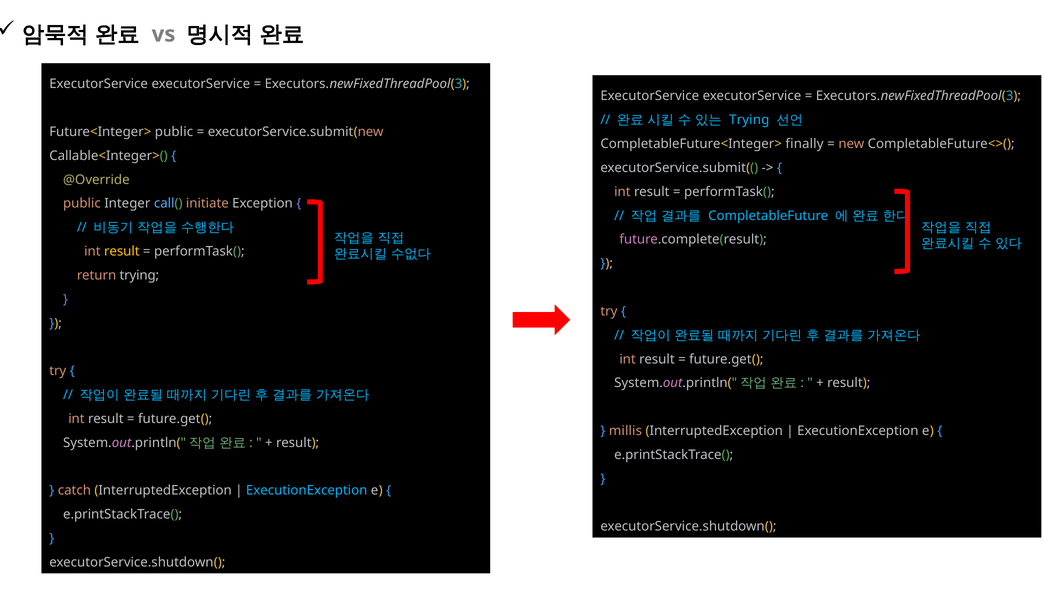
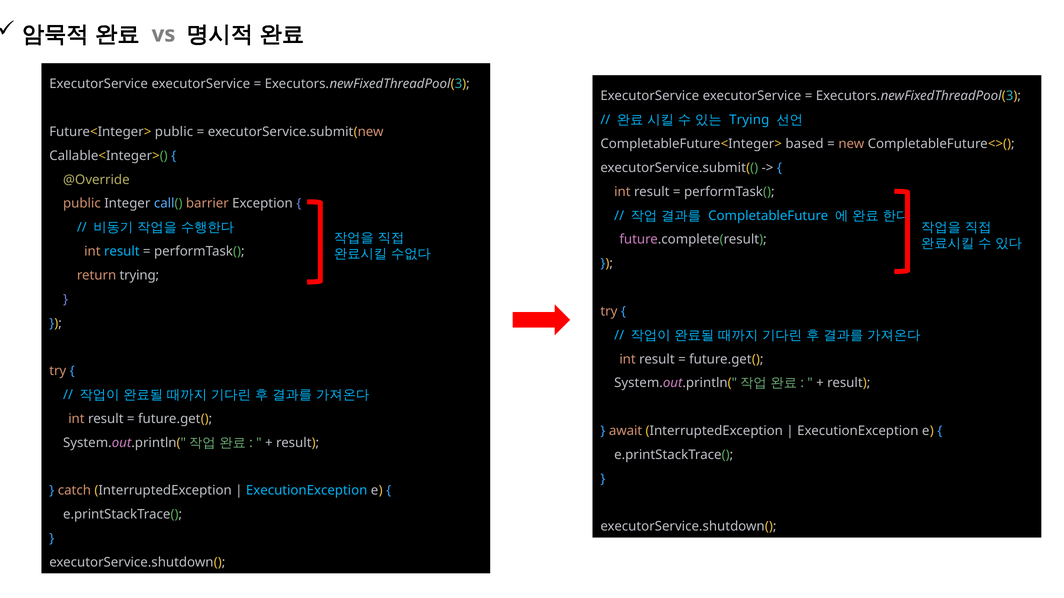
finally: finally -> based
initiate: initiate -> barrier
result at (122, 252) colour: yellow -> light blue
millis: millis -> await
